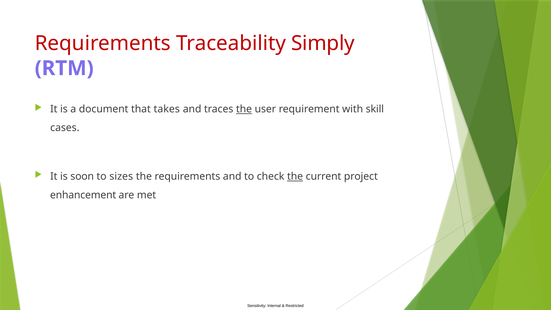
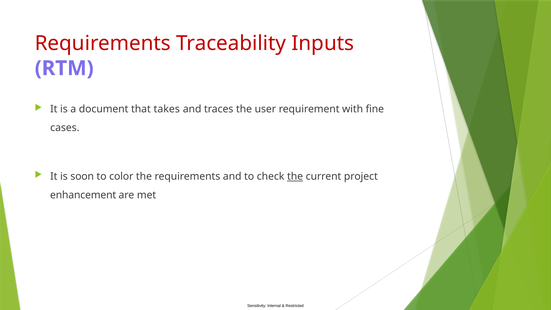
Simply: Simply -> Inputs
the at (244, 109) underline: present -> none
skill: skill -> fine
sizes: sizes -> color
